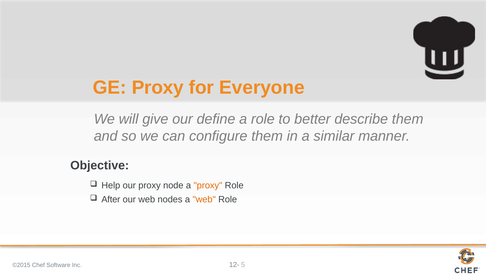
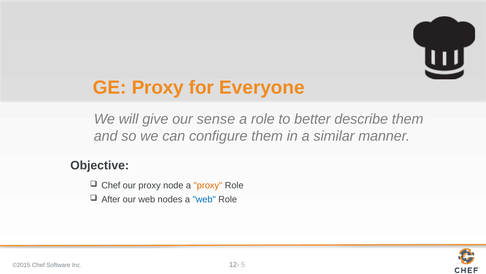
define: define -> sense
Help at (111, 185): Help -> Chef
web at (204, 199) colour: orange -> blue
